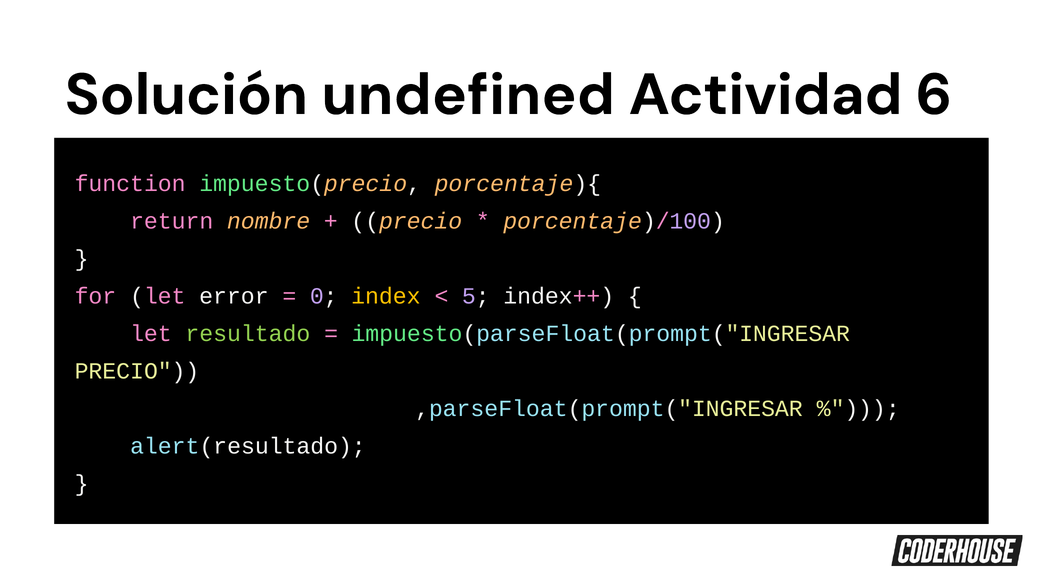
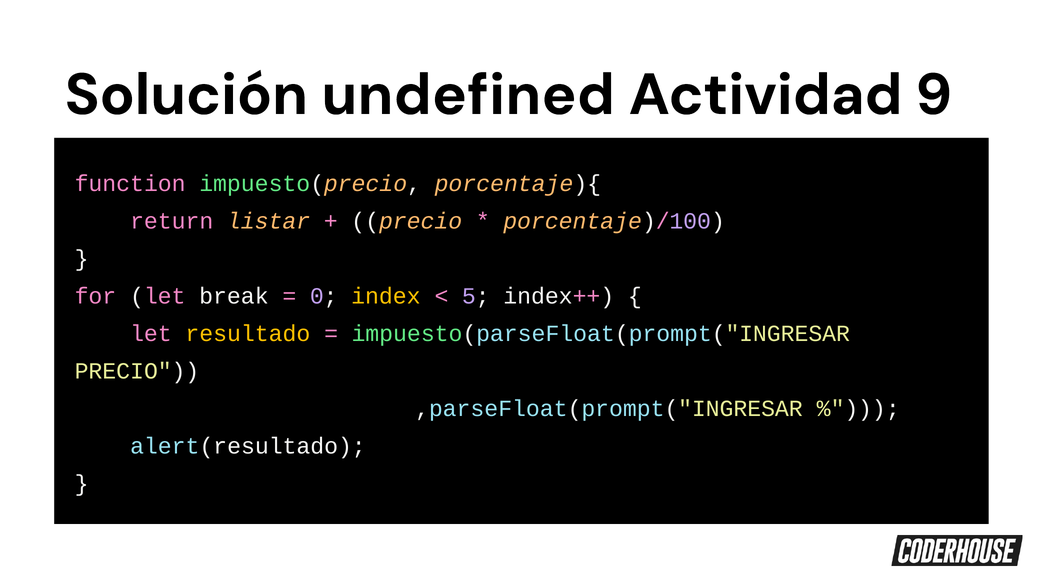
6: 6 -> 9
nombre: nombre -> listar
error: error -> break
resultado colour: light green -> yellow
